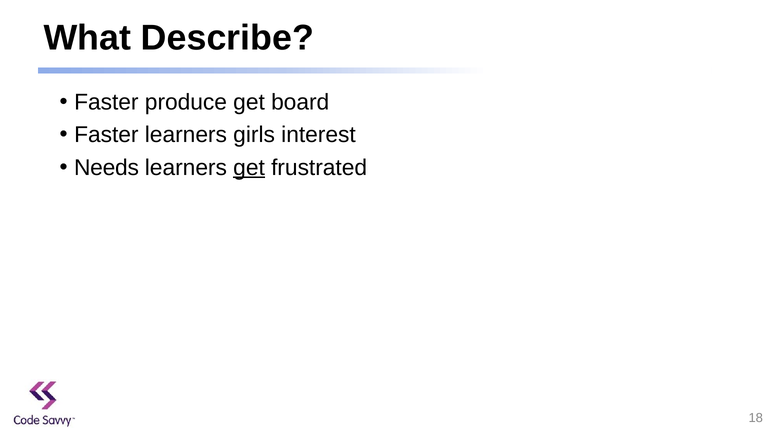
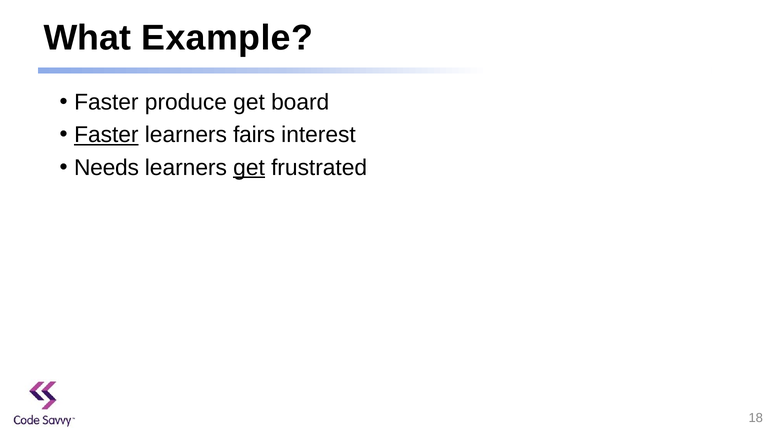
Describe: Describe -> Example
Faster at (106, 135) underline: none -> present
girls: girls -> fairs
